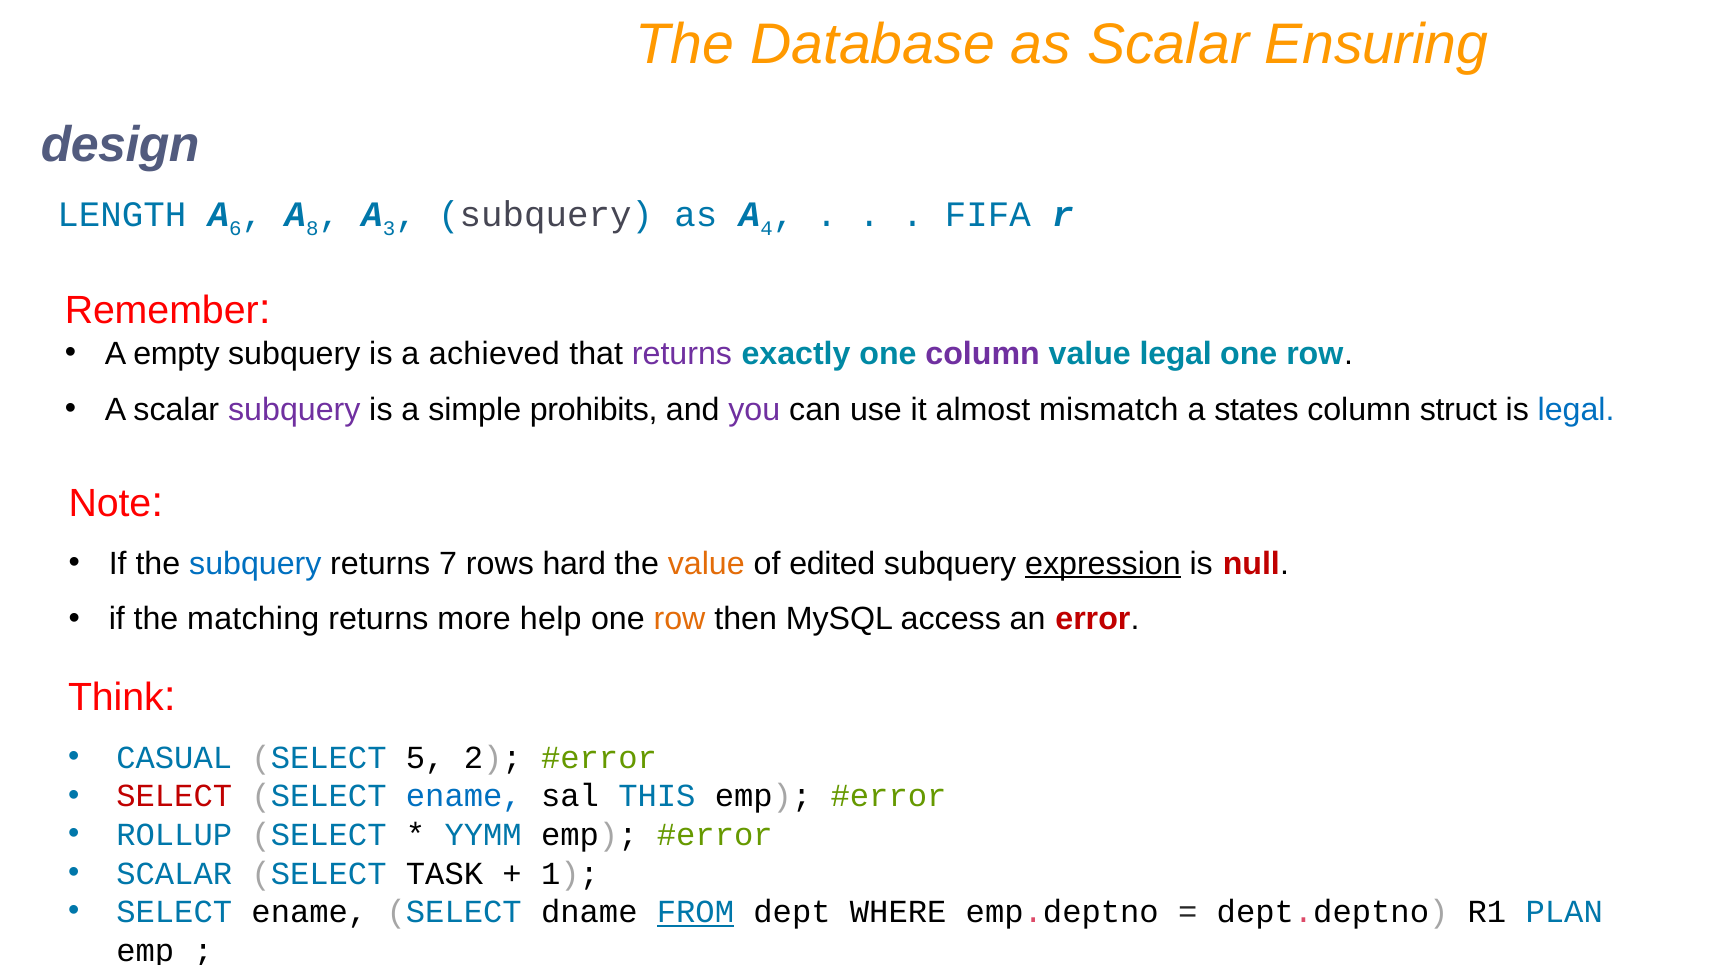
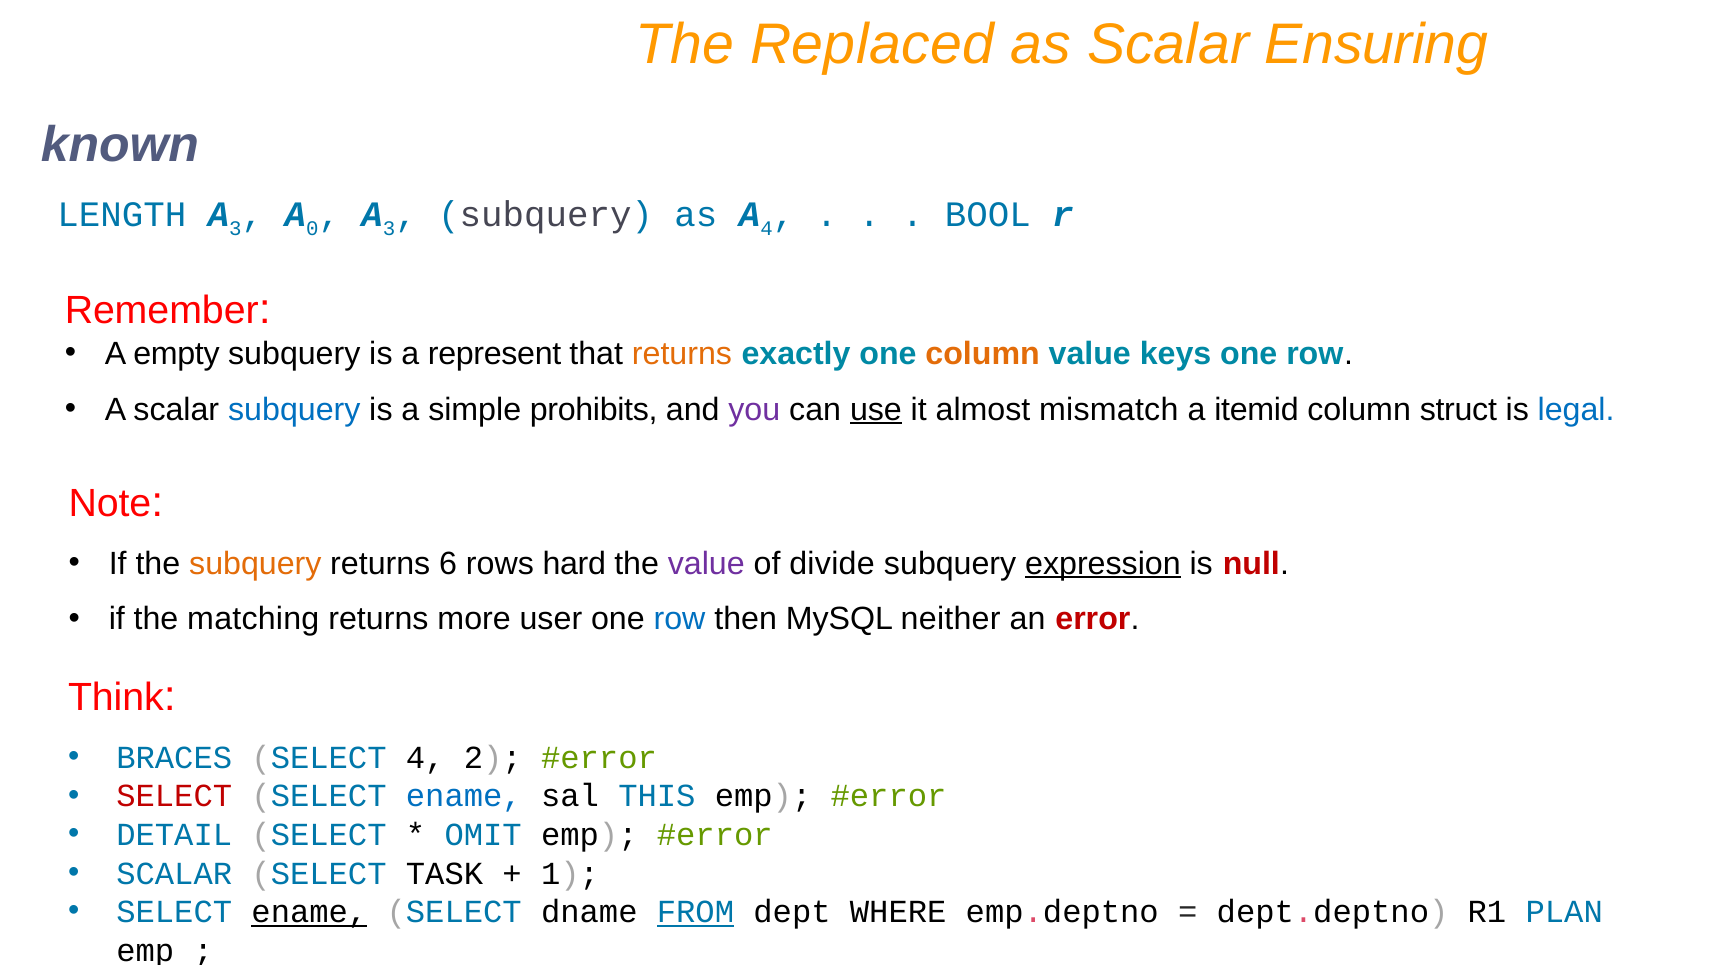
Database: Database -> Replaced
design: design -> known
6 at (235, 229): 6 -> 3
8: 8 -> 0
FIFA: FIFA -> BOOL
achieved: achieved -> represent
returns at (682, 354) colour: purple -> orange
column at (983, 354) colour: purple -> orange
value legal: legal -> keys
subquery at (294, 410) colour: purple -> blue
use underline: none -> present
states: states -> itemid
subquery at (255, 564) colour: blue -> orange
7: 7 -> 6
value at (706, 564) colour: orange -> purple
edited: edited -> divide
help: help -> user
row at (680, 619) colour: orange -> blue
access: access -> neither
CASUAL: CASUAL -> BRACES
SELECT 5: 5 -> 4
ROLLUP: ROLLUP -> DETAIL
YYMM: YYMM -> OMIT
ename at (309, 912) underline: none -> present
